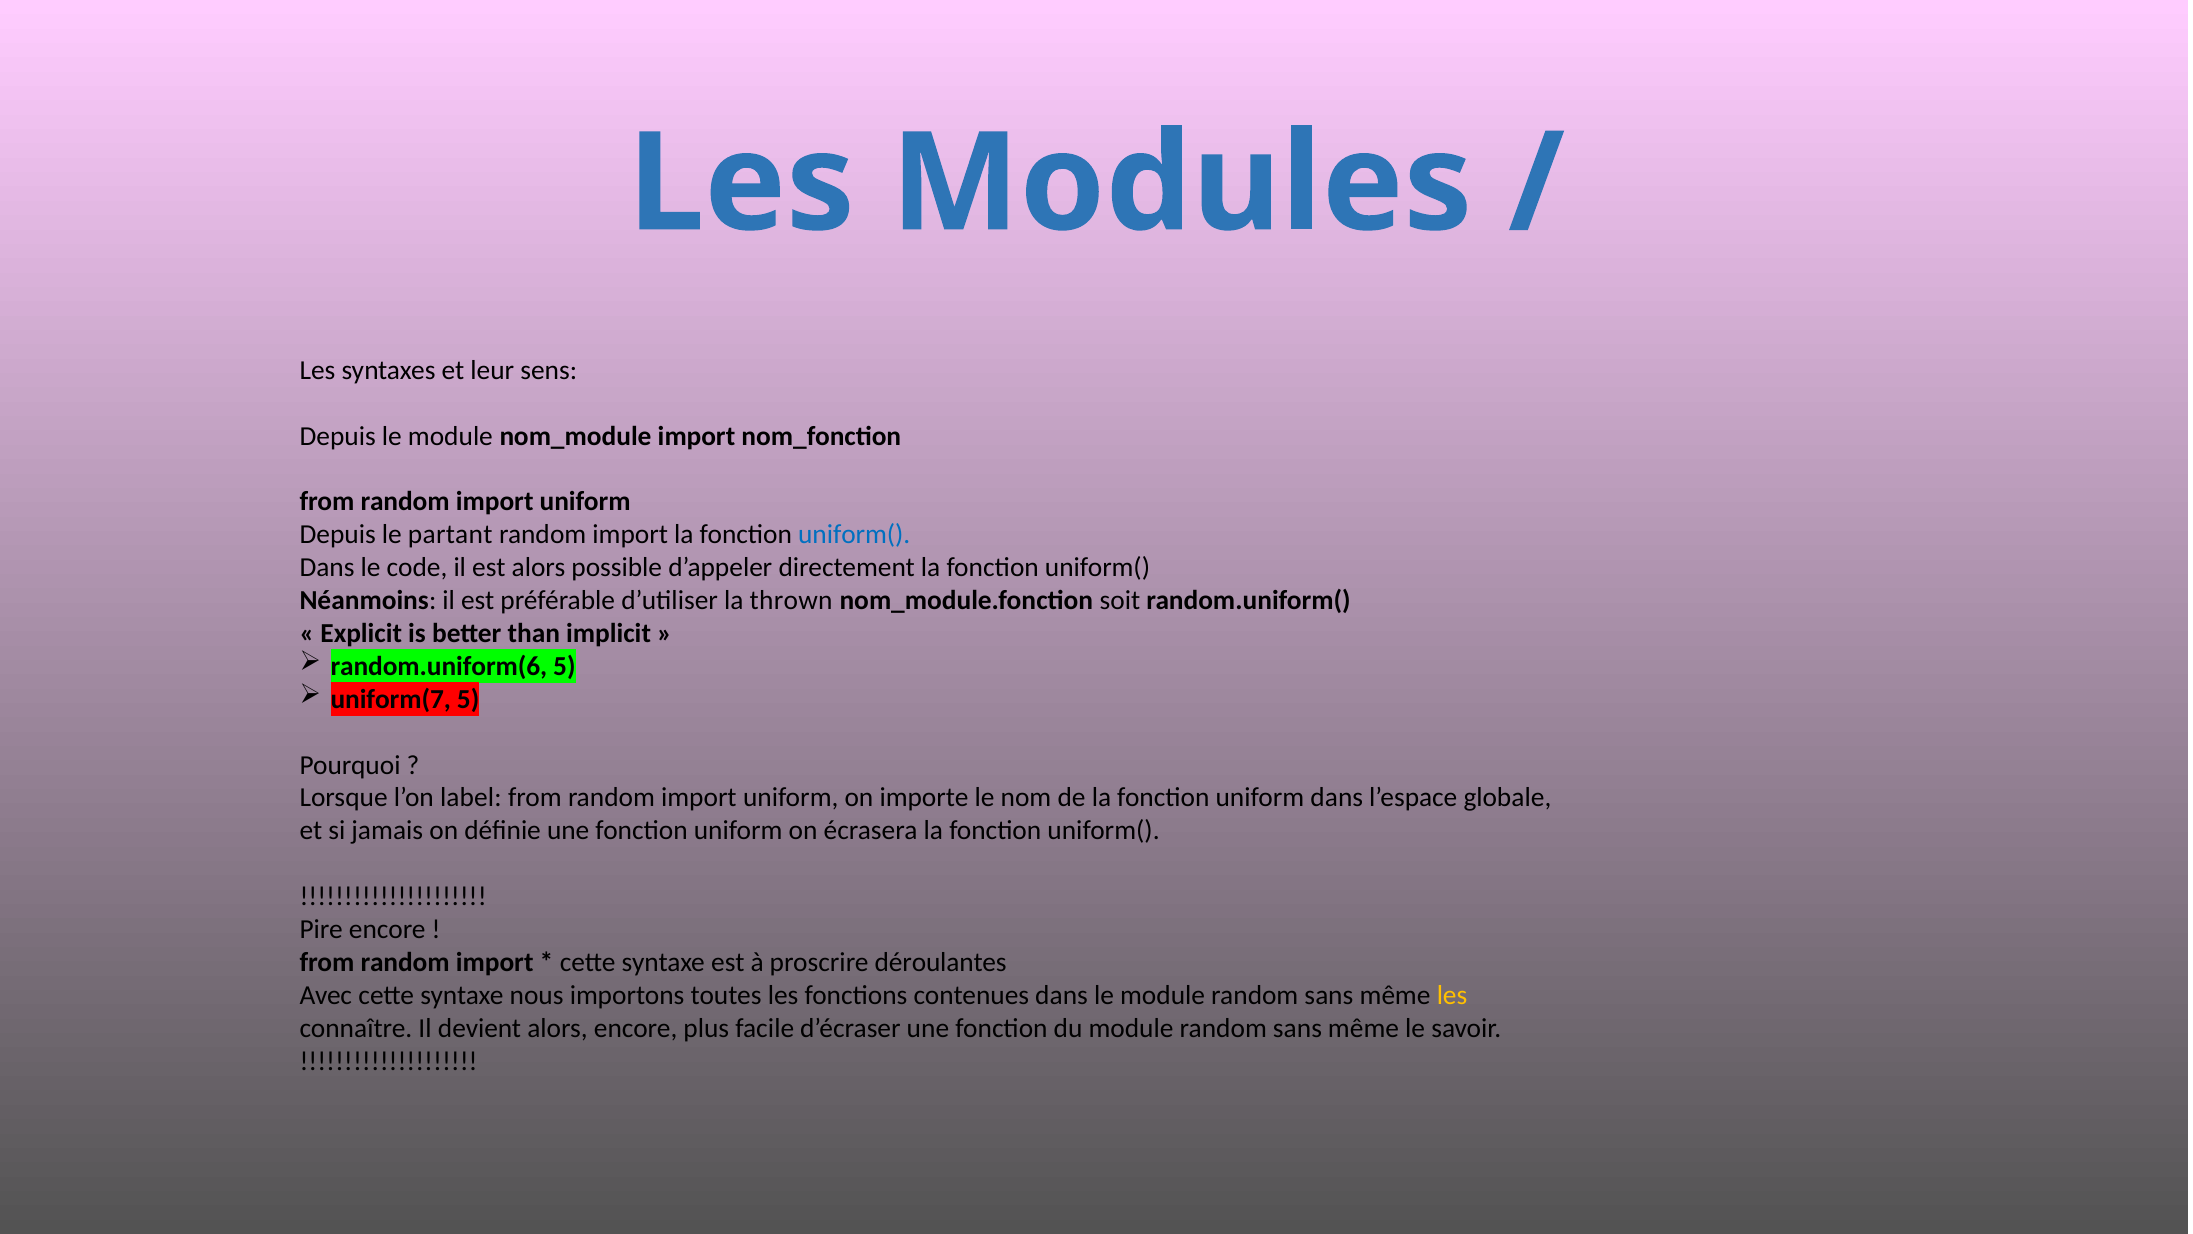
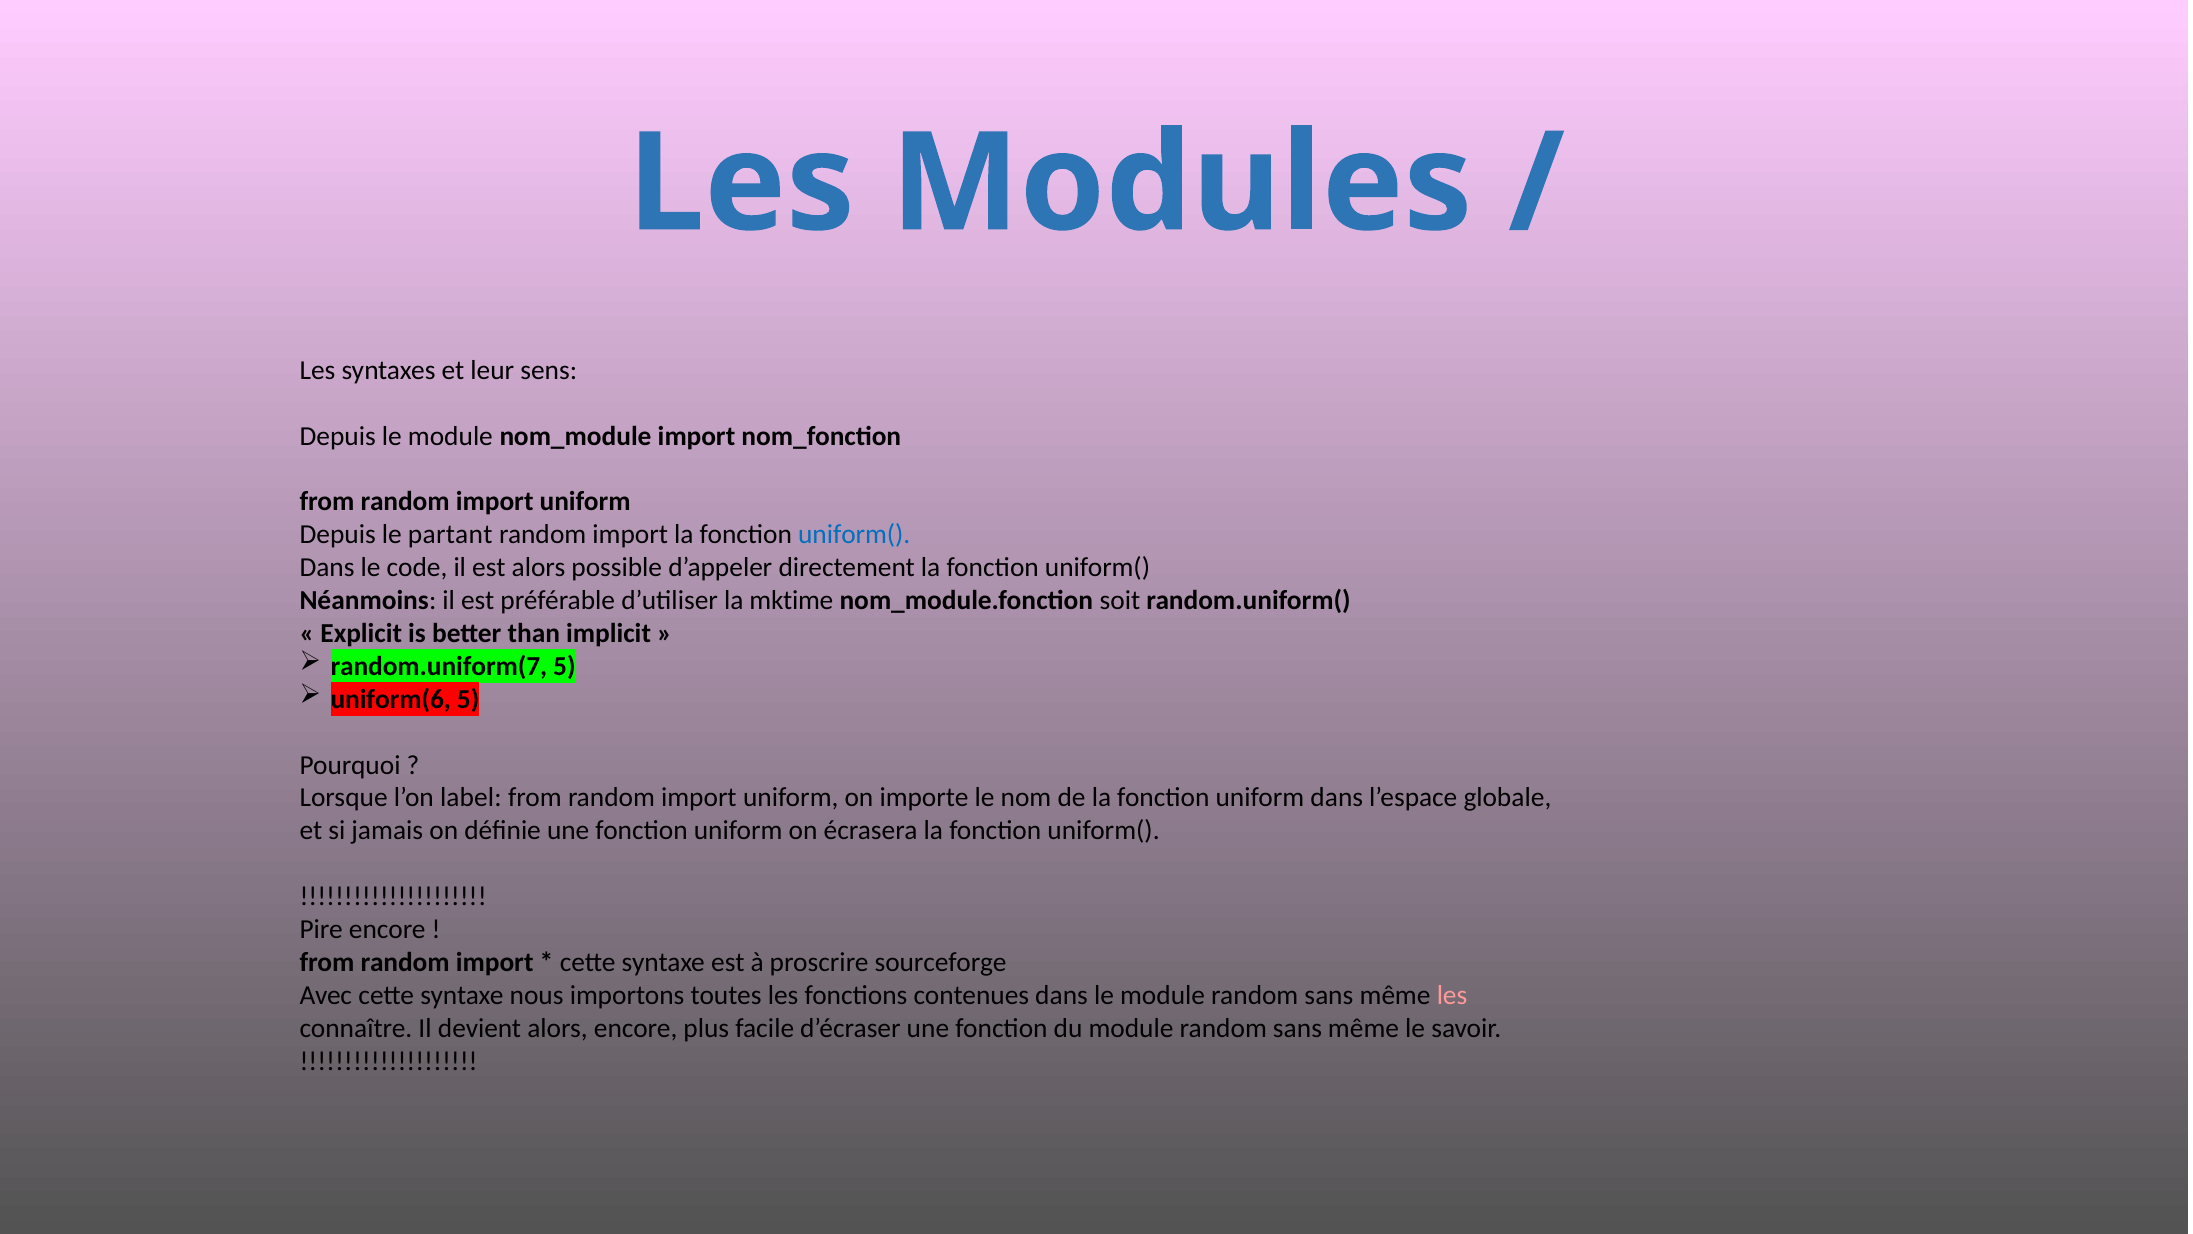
thrown: thrown -> mktime
random.uniform(6: random.uniform(6 -> random.uniform(7
uniform(7: uniform(7 -> uniform(6
déroulantes: déroulantes -> sourceforge
les at (1452, 995) colour: yellow -> pink
